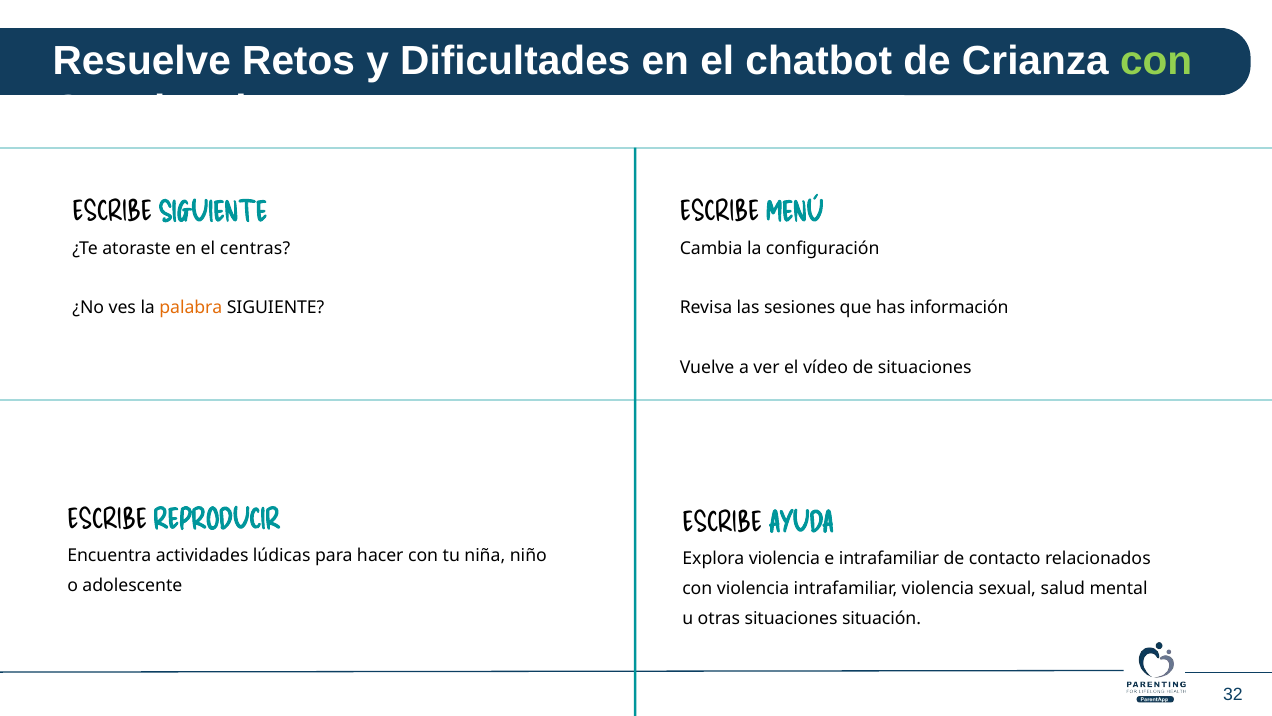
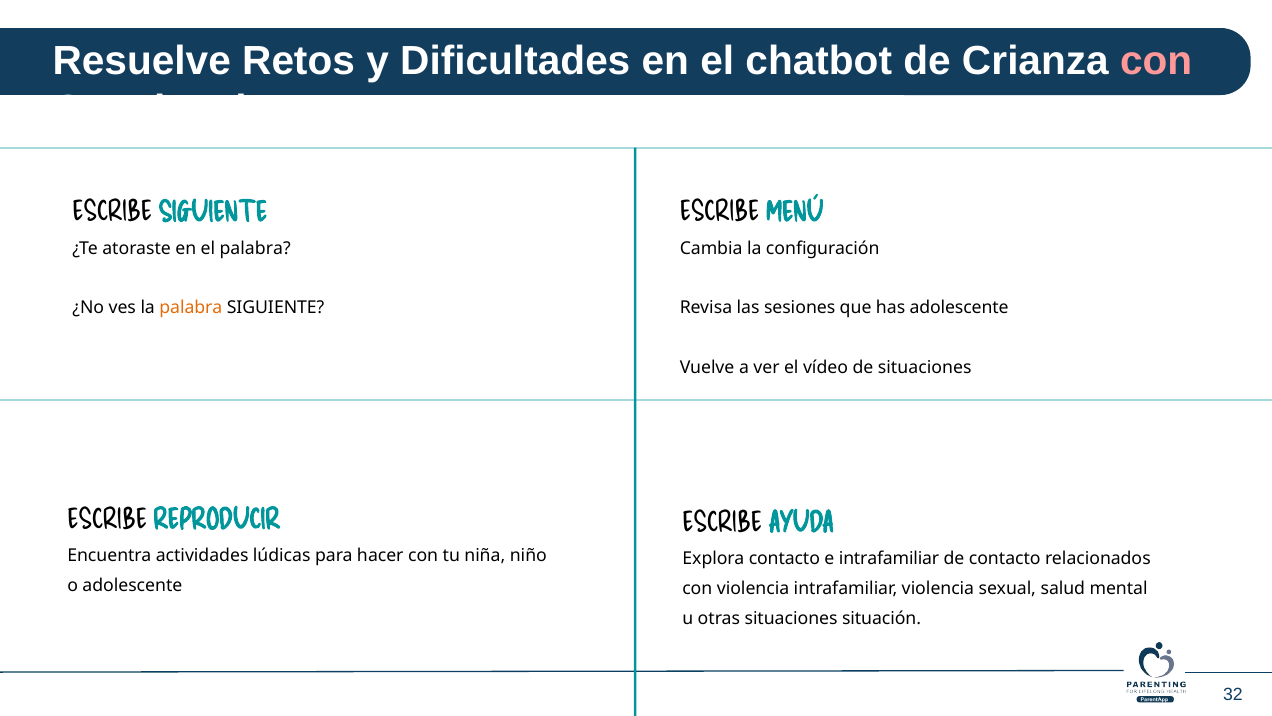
con at (1156, 61) colour: light green -> pink
el centras: centras -> palabra
has información: información -> adolescente
Explora violencia: violencia -> contacto
